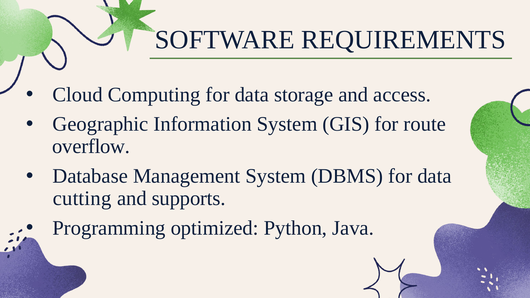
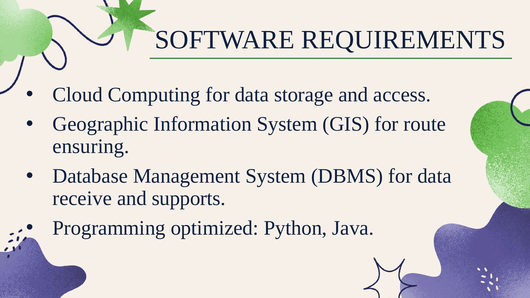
overflow: overflow -> ensuring
cutting: cutting -> receive
